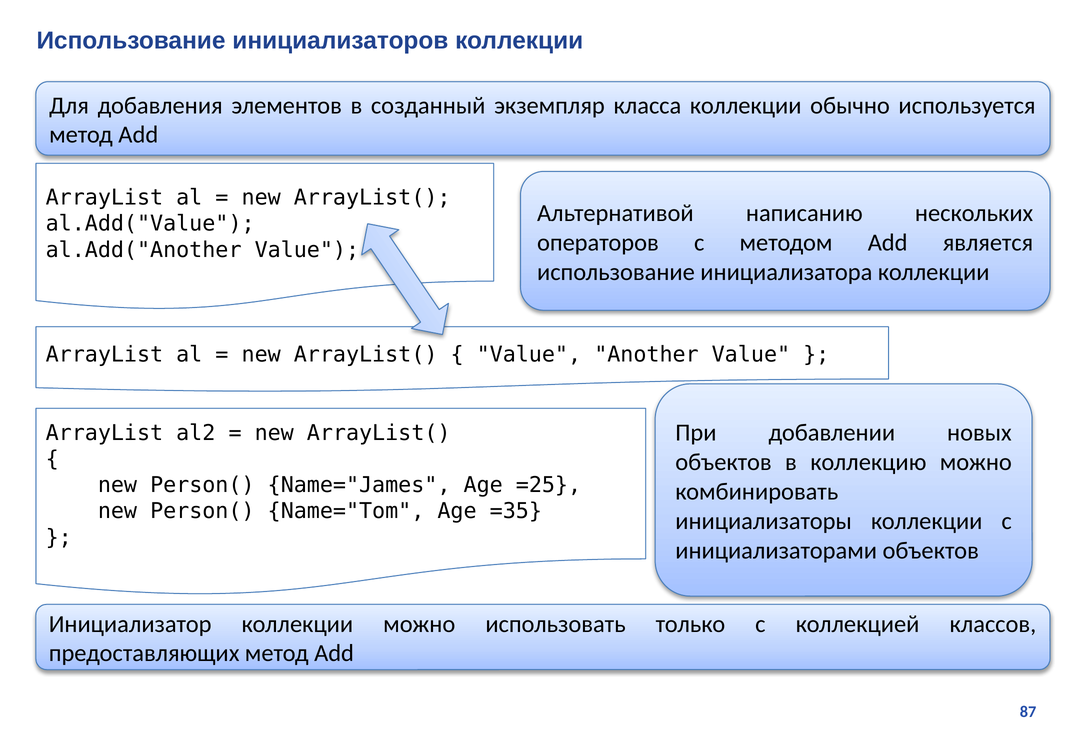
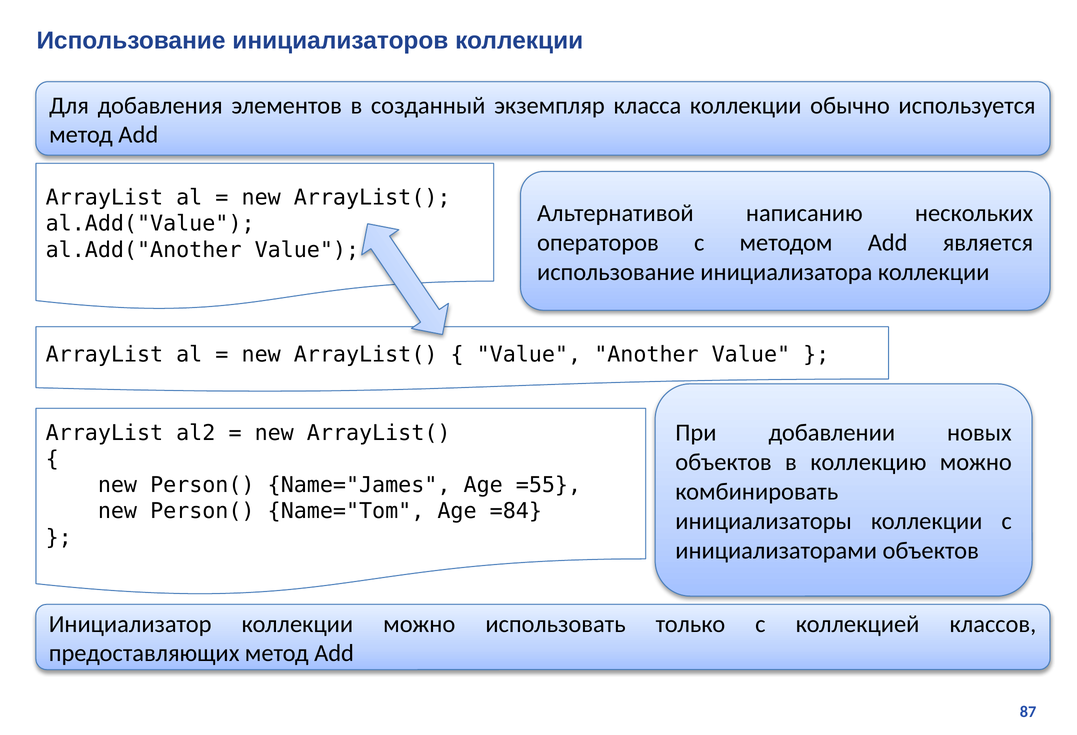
=25: =25 -> =55
=35: =35 -> =84
